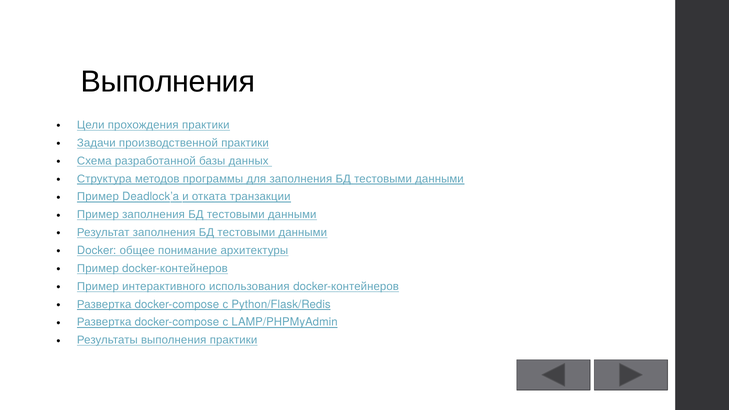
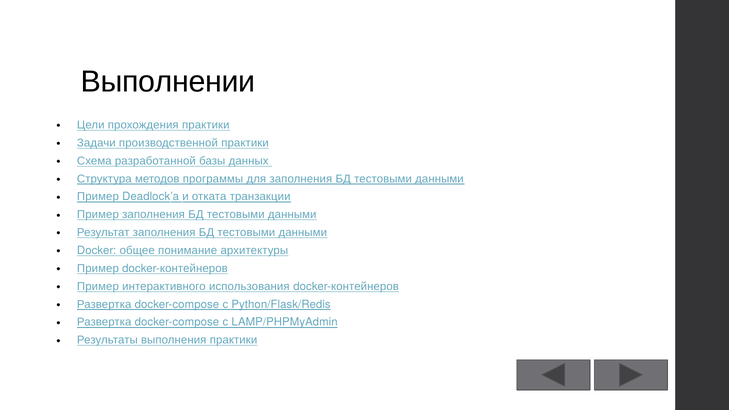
Выполнения at (168, 82): Выполнения -> Выполнении
